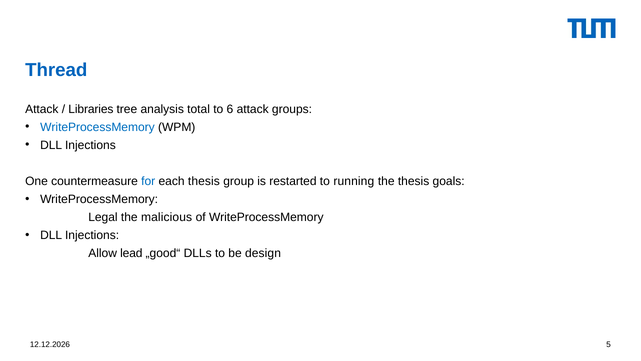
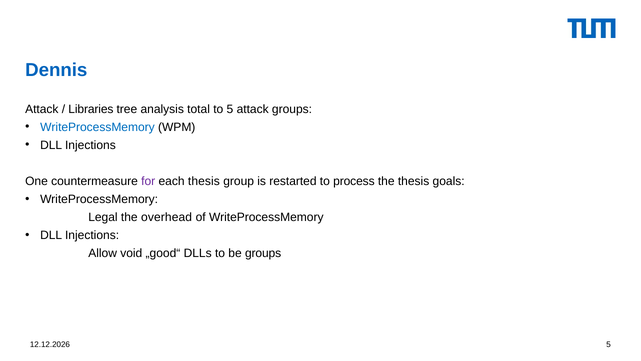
Thread: Thread -> Dennis
to 6: 6 -> 5
for colour: blue -> purple
running: running -> process
malicious: malicious -> overhead
lead: lead -> void
be design: design -> groups
